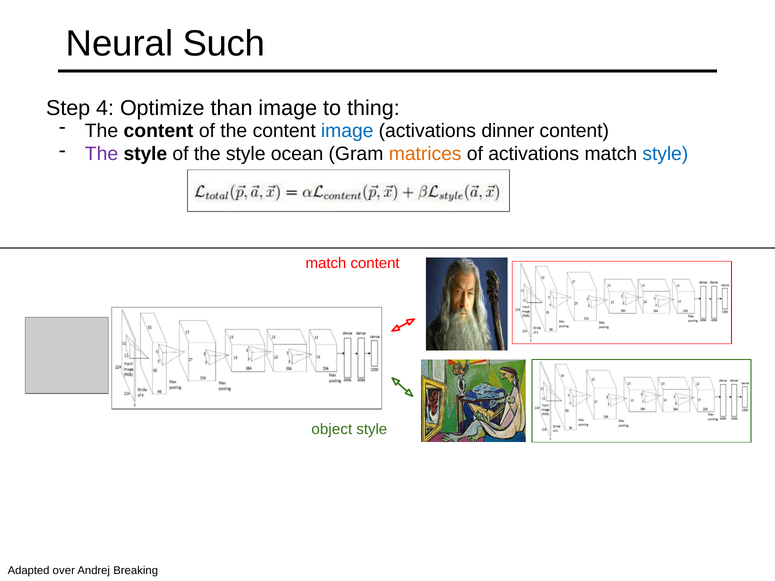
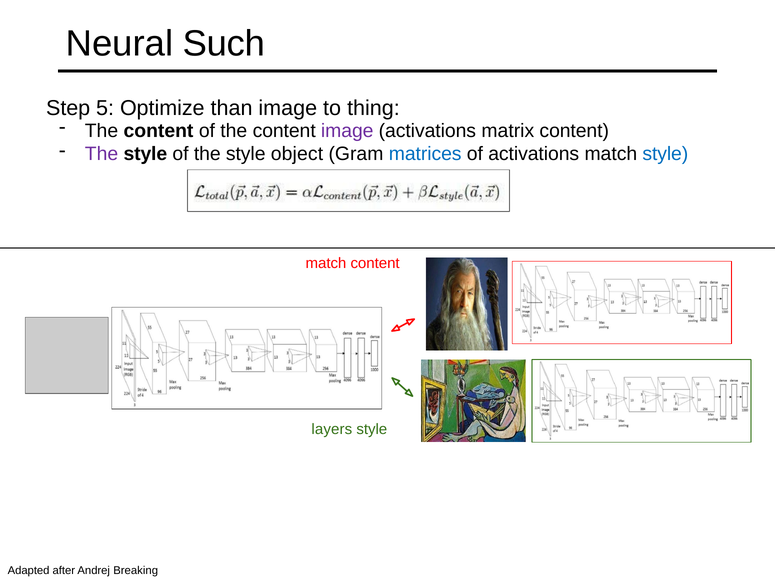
4: 4 -> 5
image at (347, 131) colour: blue -> purple
dinner: dinner -> matrix
ocean: ocean -> object
matrices colour: orange -> blue
object: object -> layers
over: over -> after
